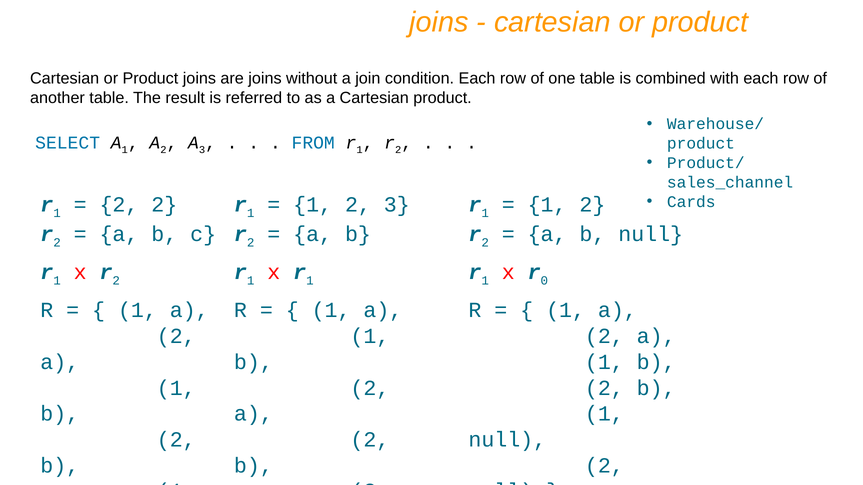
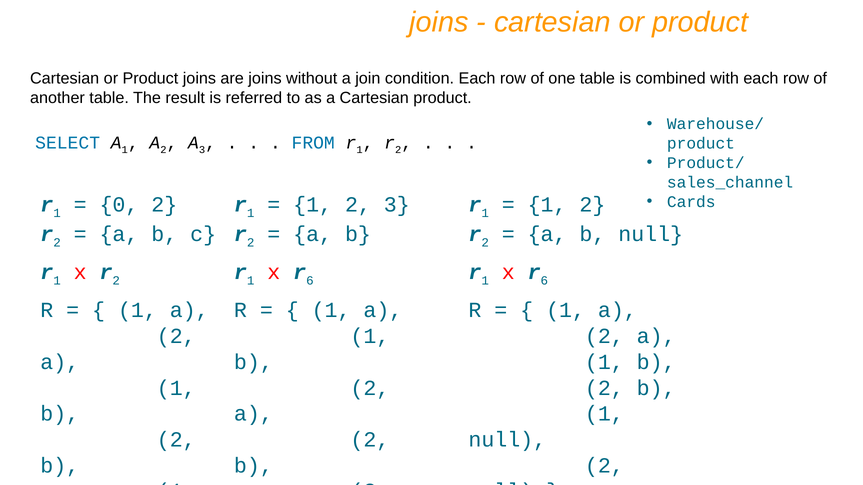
2 at (119, 205): 2 -> 0
1 at (310, 281): 1 -> 6
0 at (544, 281): 0 -> 6
